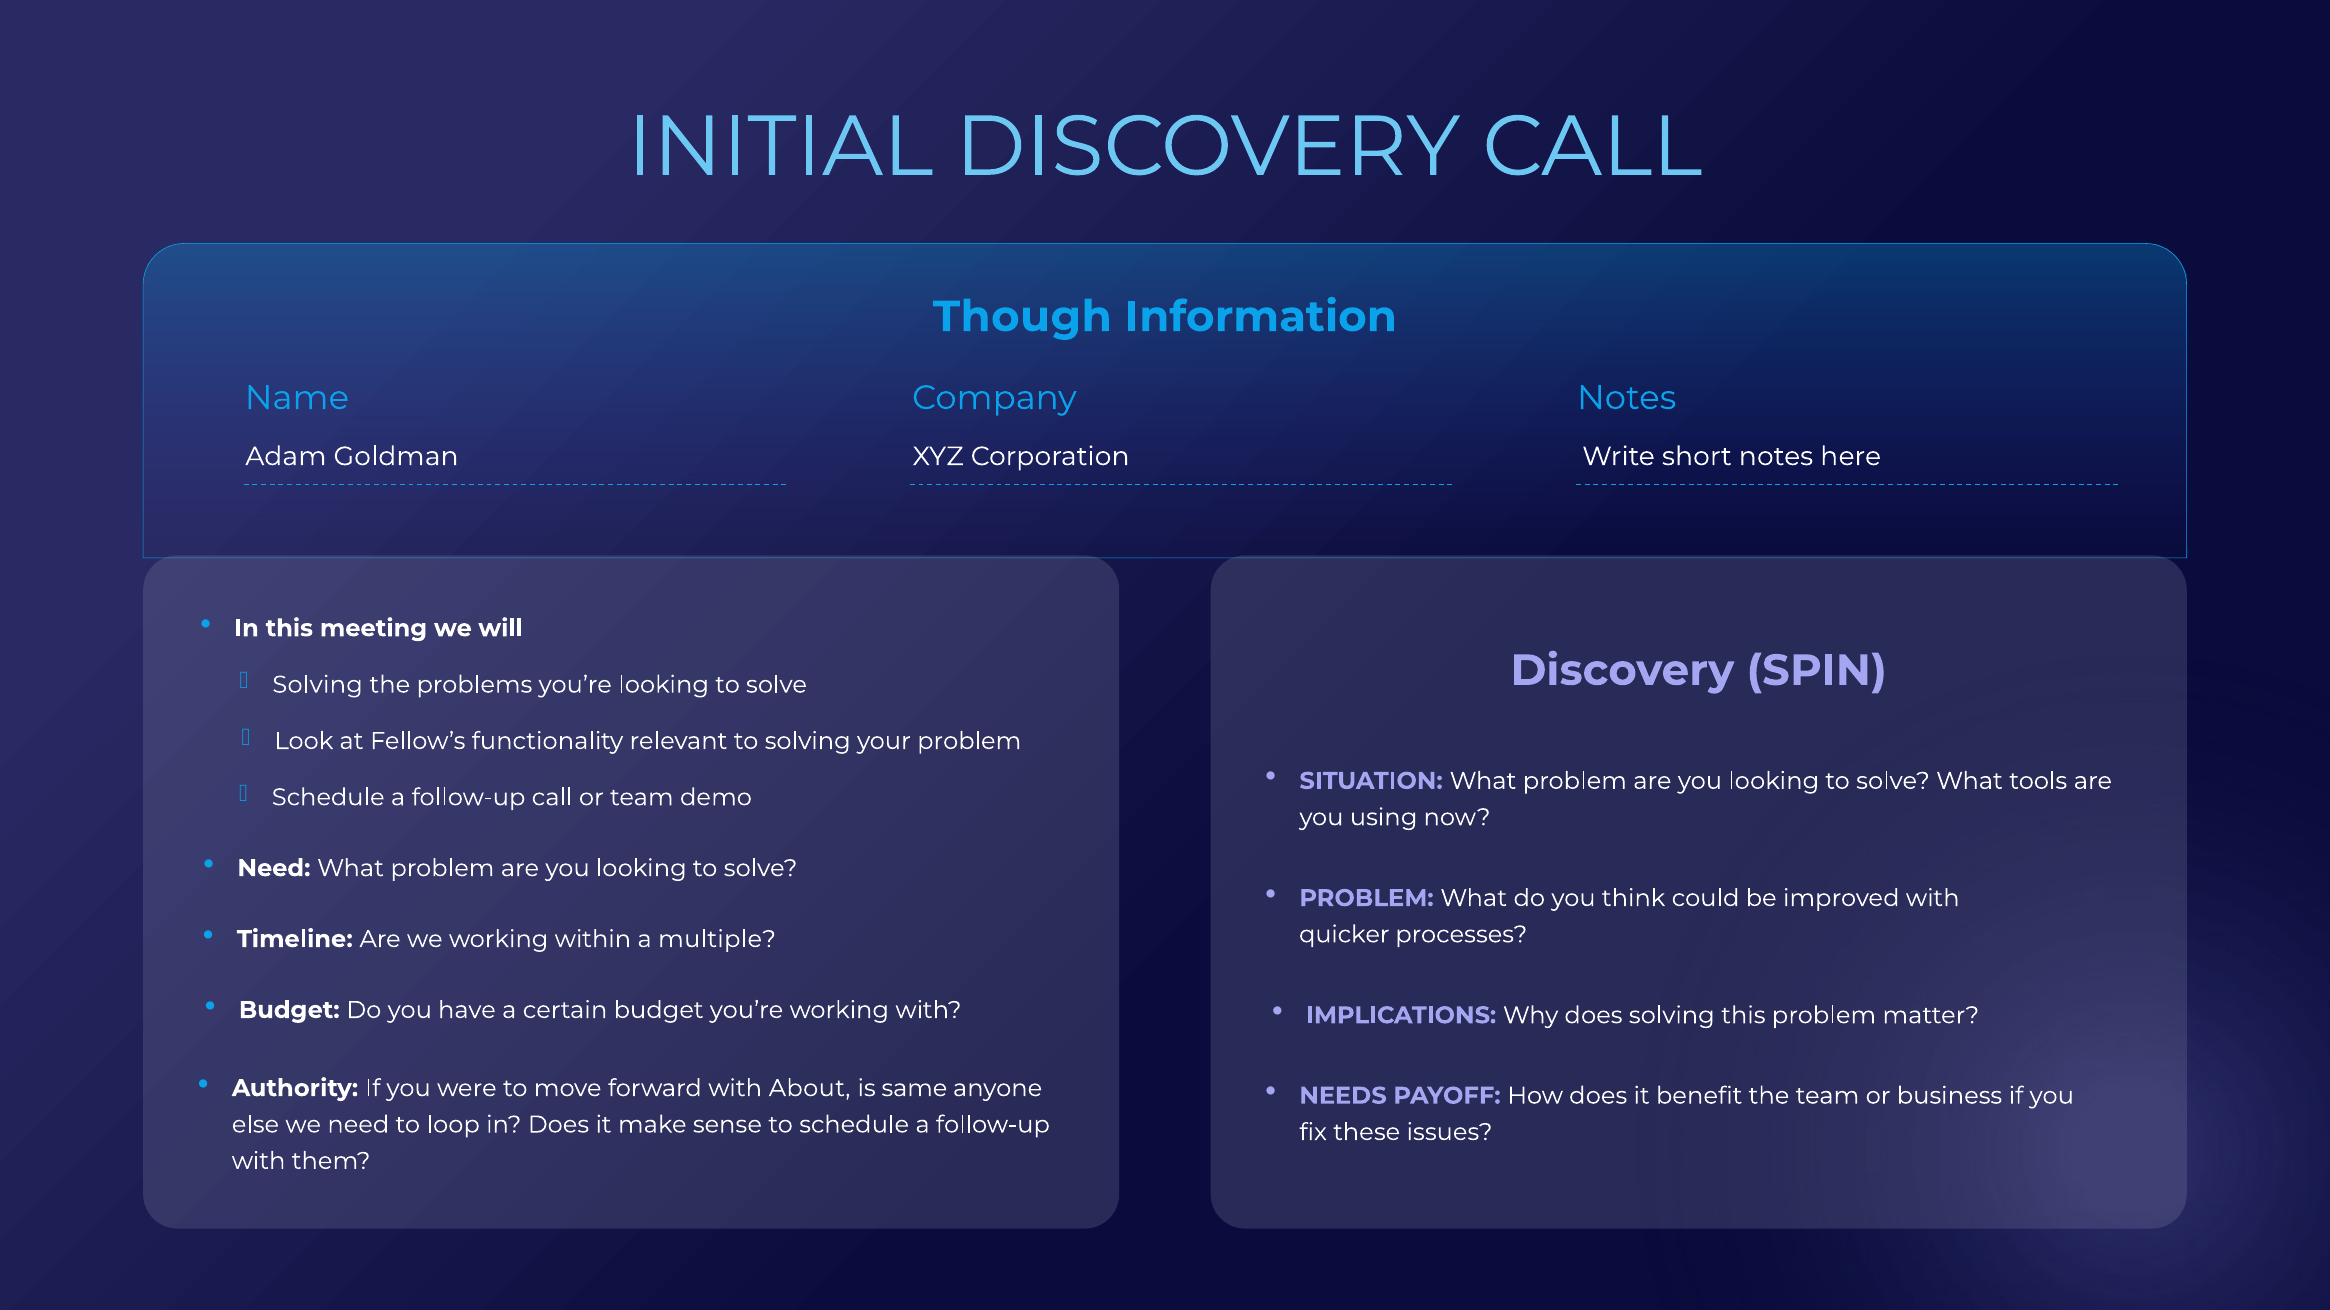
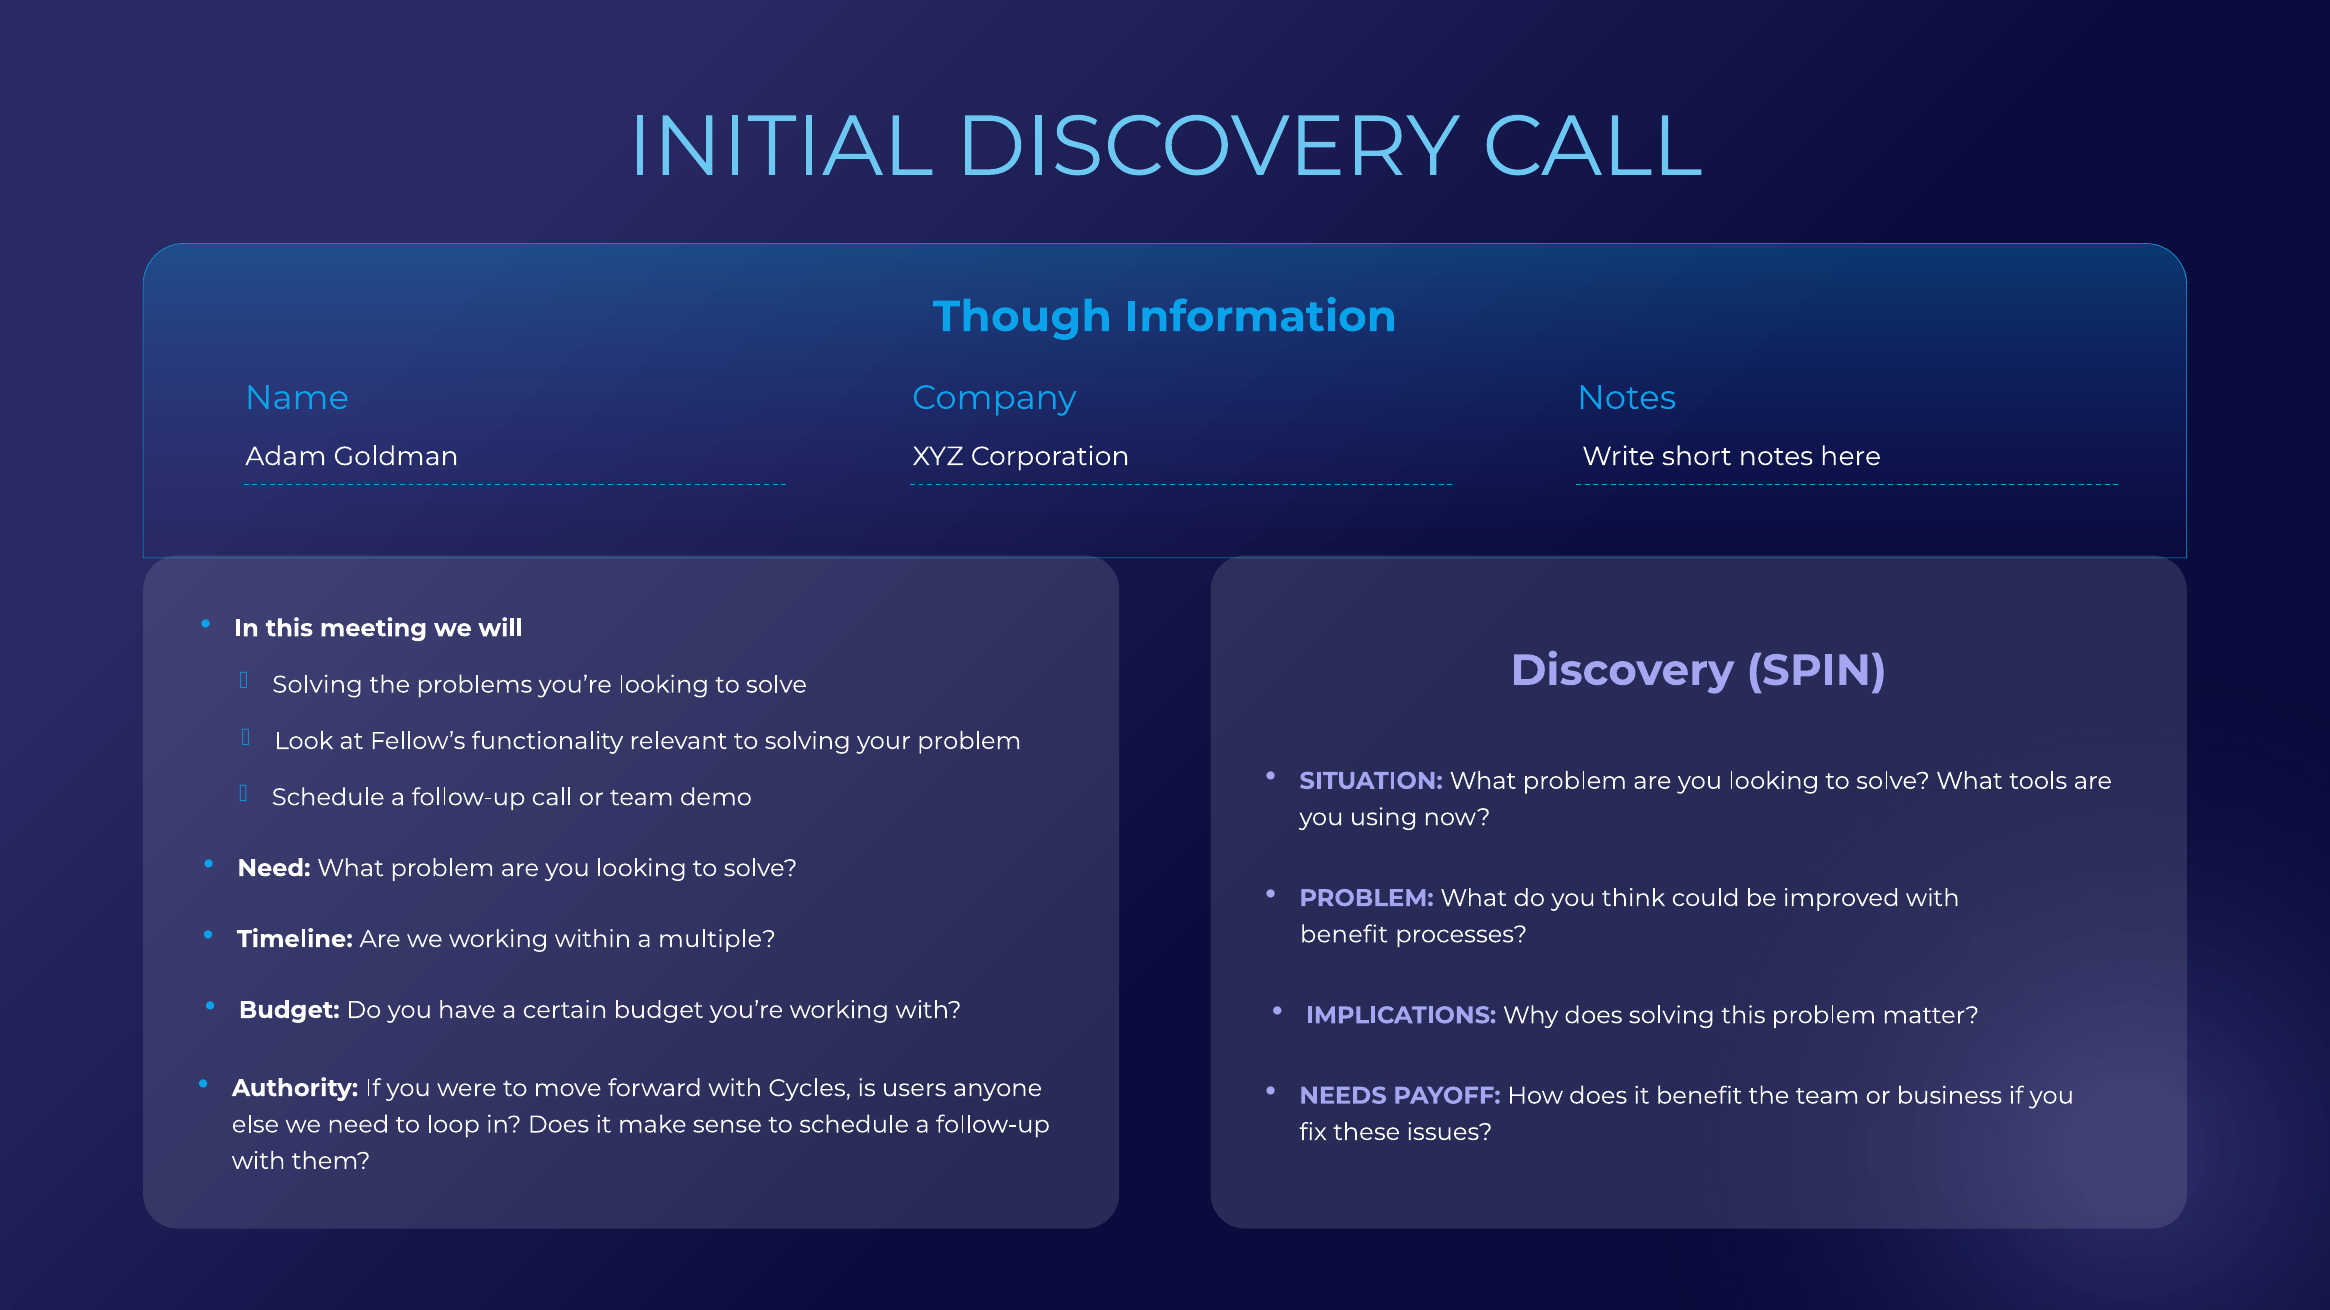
quicker at (1344, 935): quicker -> benefit
About: About -> Cycles
same: same -> users
